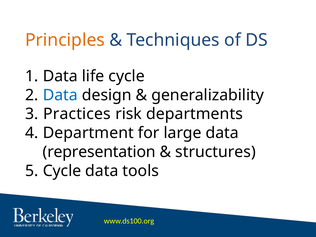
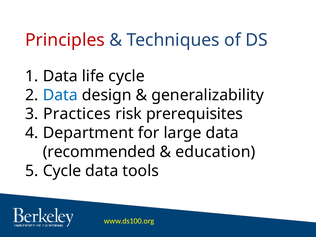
Principles colour: orange -> red
departments: departments -> prerequisites
representation: representation -> recommended
structures: structures -> education
